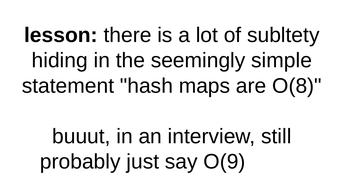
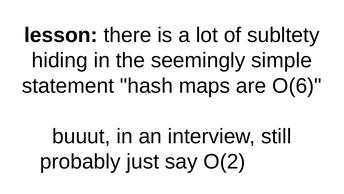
O(8: O(8 -> O(6
O(9: O(9 -> O(2
